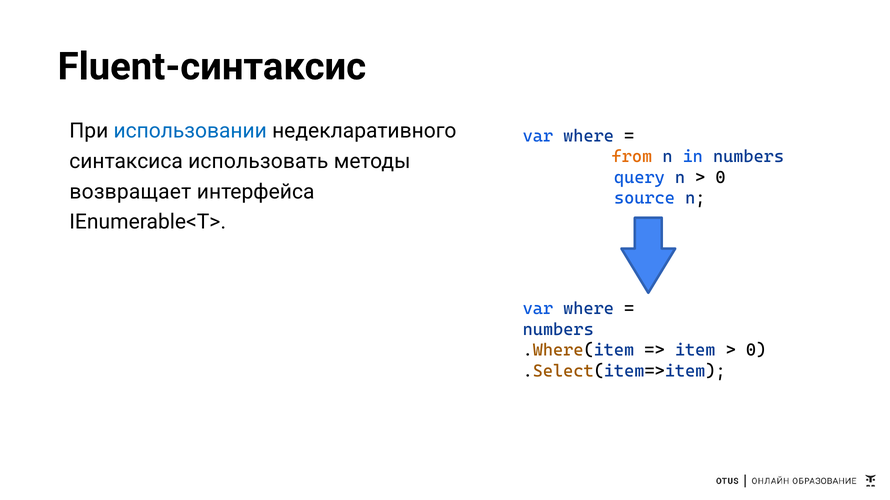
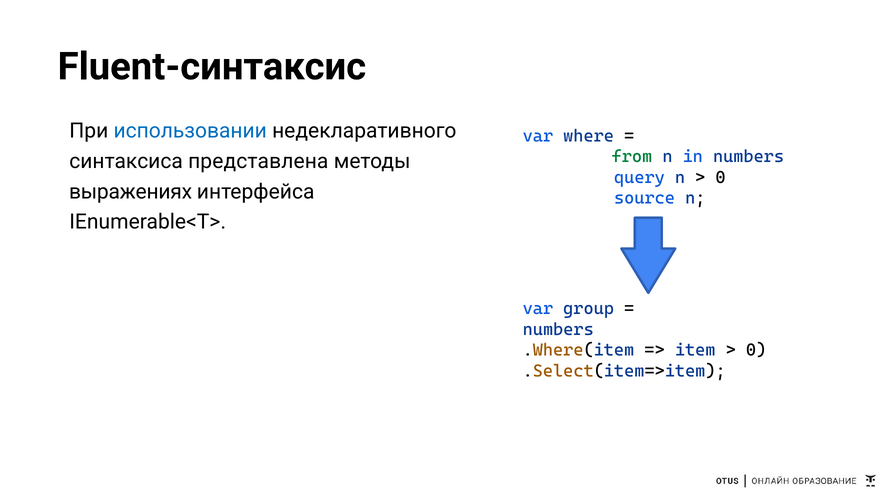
from colour: orange -> green
использовать: использовать -> представлена
возвращает: возвращает -> выражениях
where at (589, 309): where -> group
